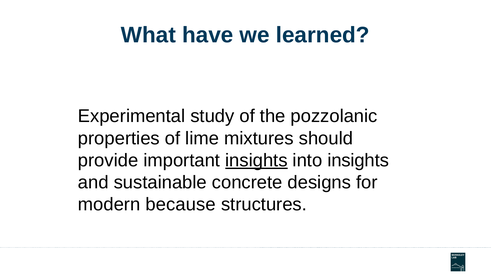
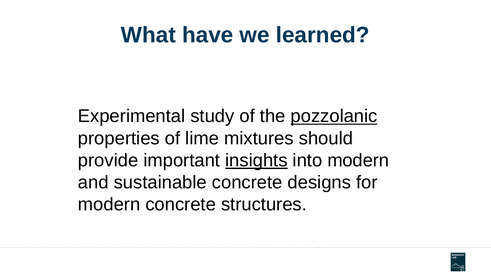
pozzolanic underline: none -> present
into insights: insights -> modern
modern because: because -> concrete
